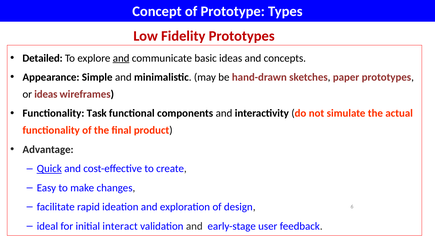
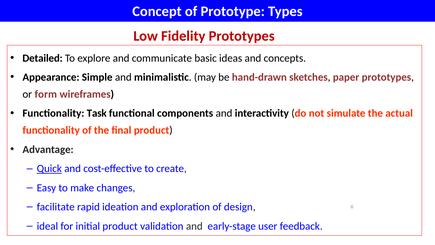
and at (121, 58) underline: present -> none
or ideas: ideas -> form
initial interact: interact -> product
